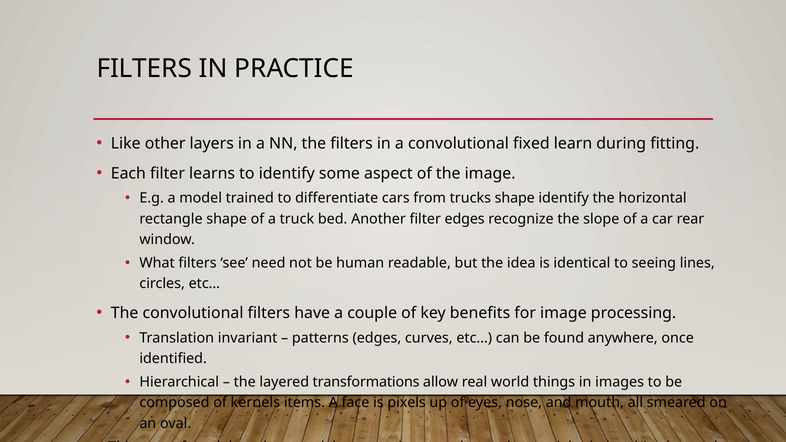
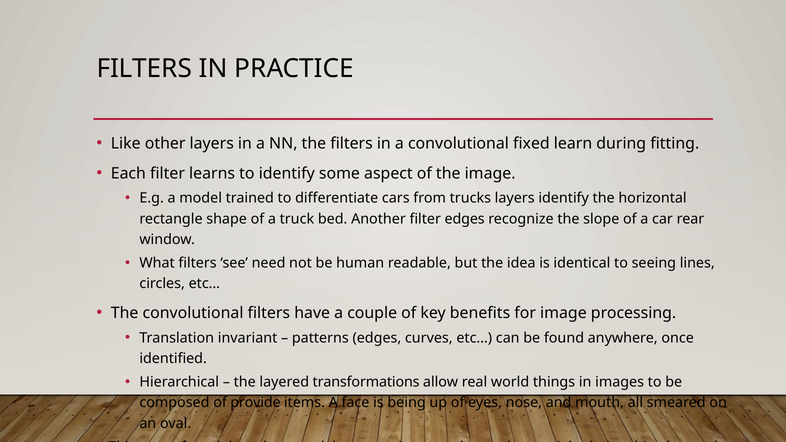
trucks shape: shape -> layers
of kernels: kernels -> provide
pixels: pixels -> being
